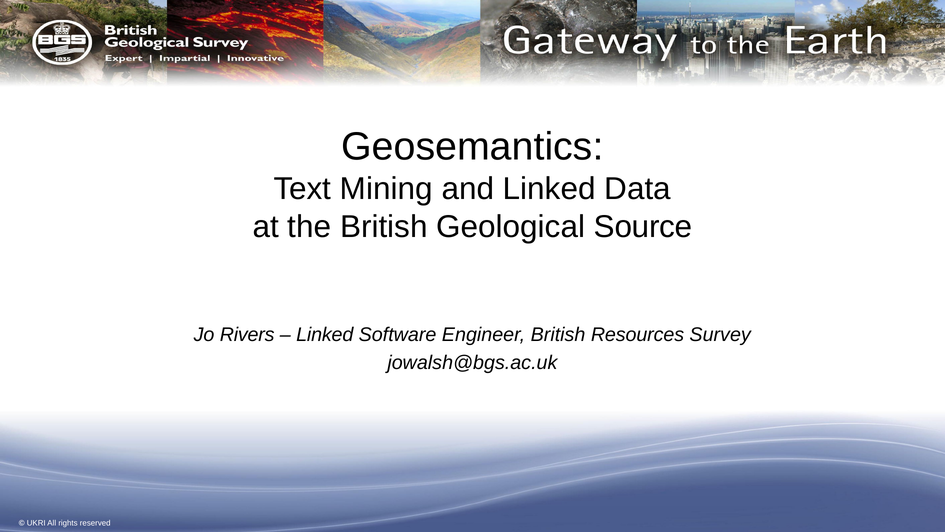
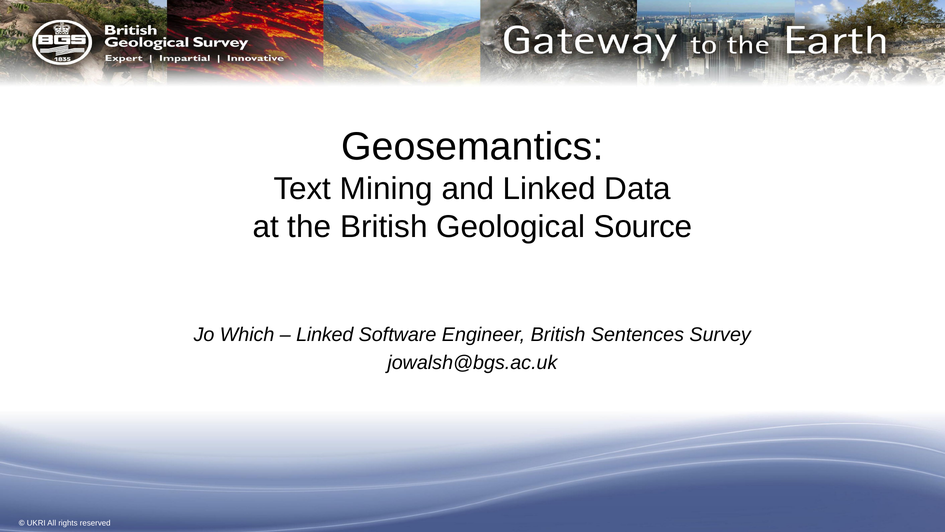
Rivers: Rivers -> Which
Resources: Resources -> Sentences
